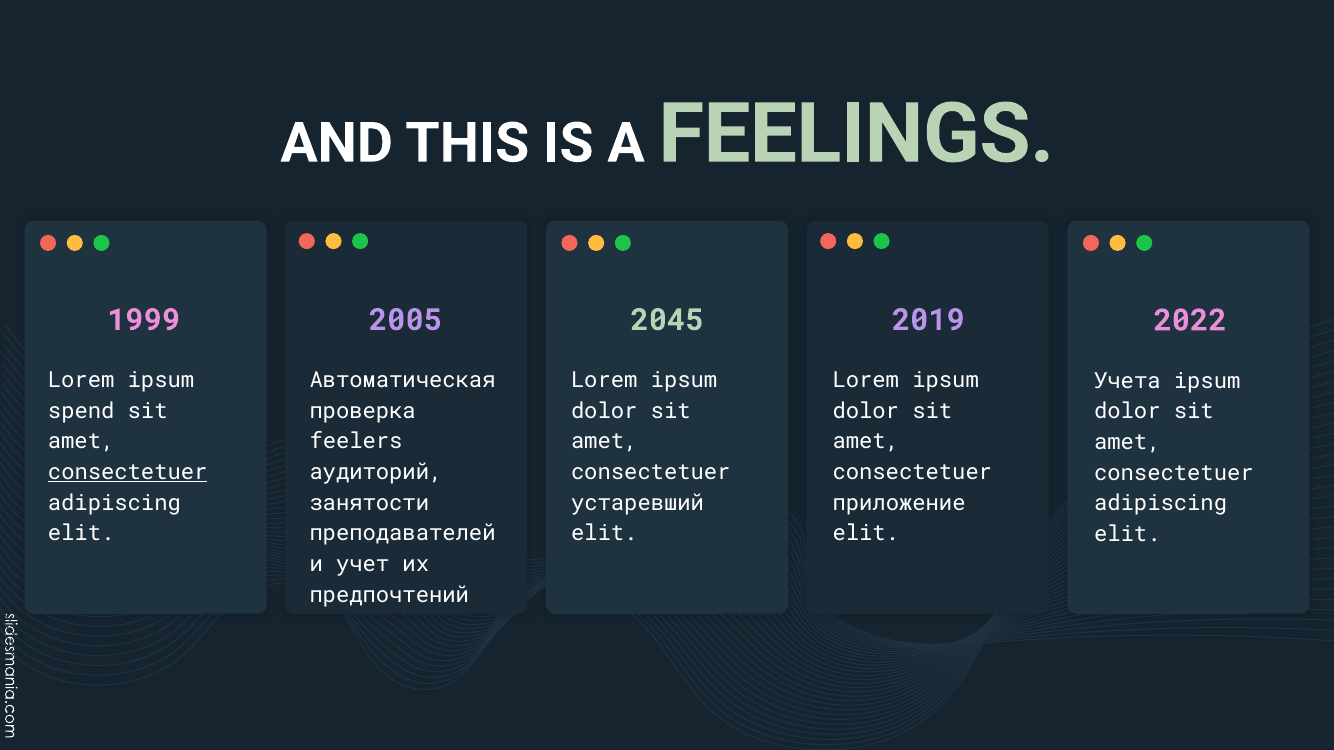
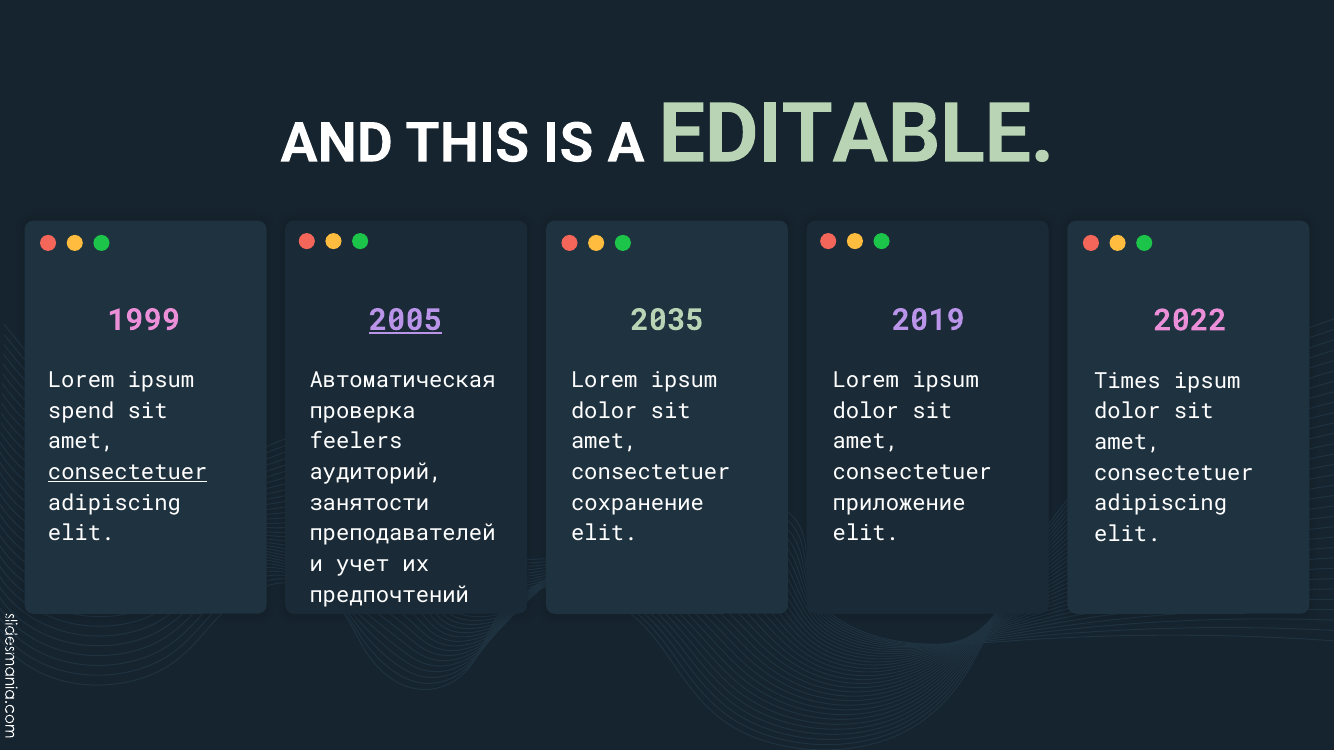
FEELINGS: FEELINGS -> EDITABLE
2005 underline: none -> present
2045: 2045 -> 2035
Учета: Учета -> Times
устаревший: устаревший -> сохранение
